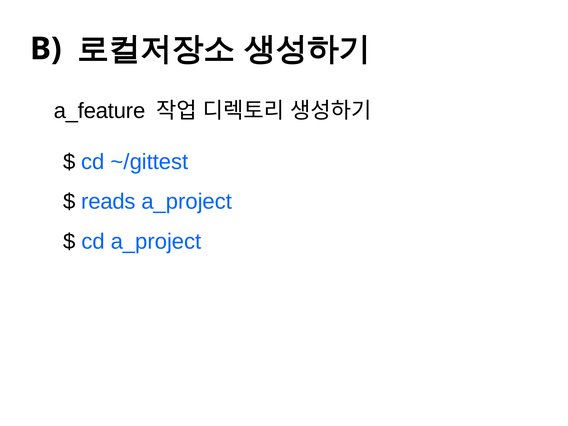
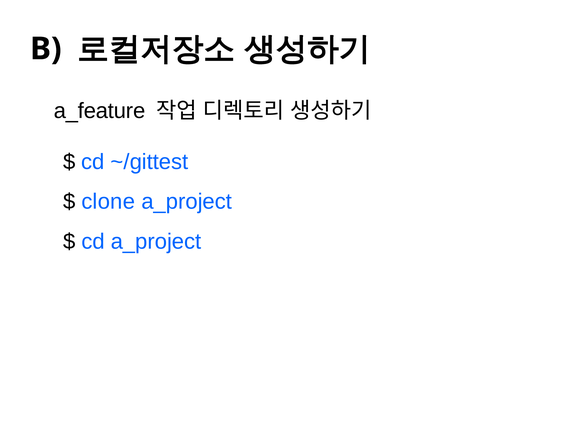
reads: reads -> clone
